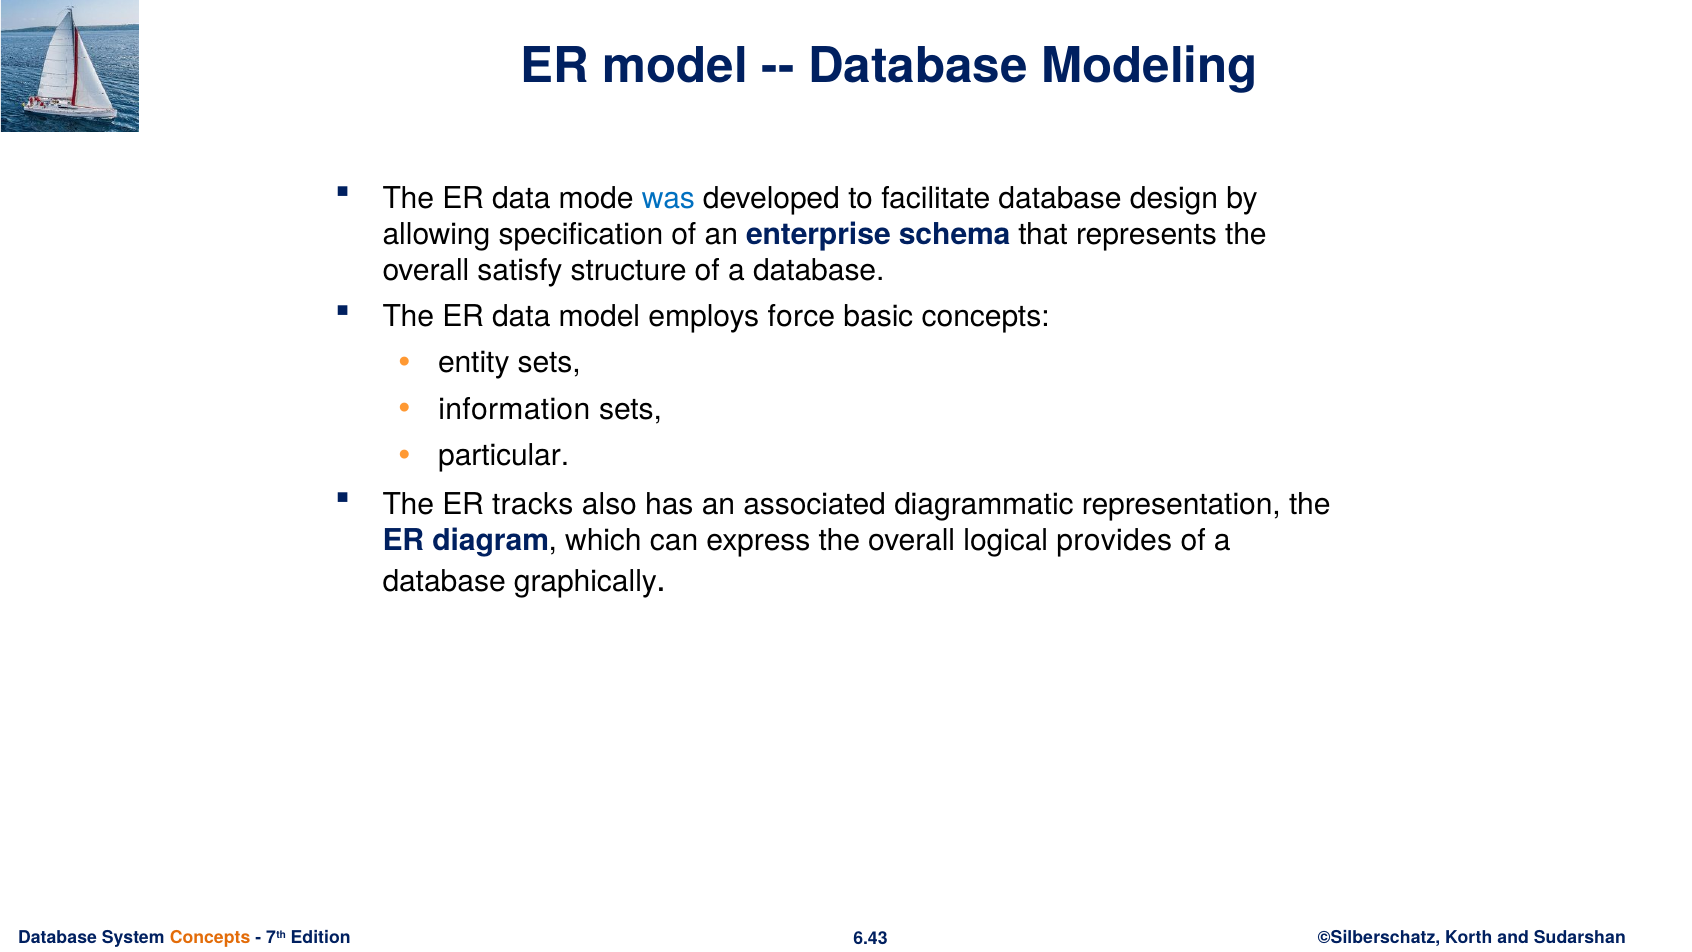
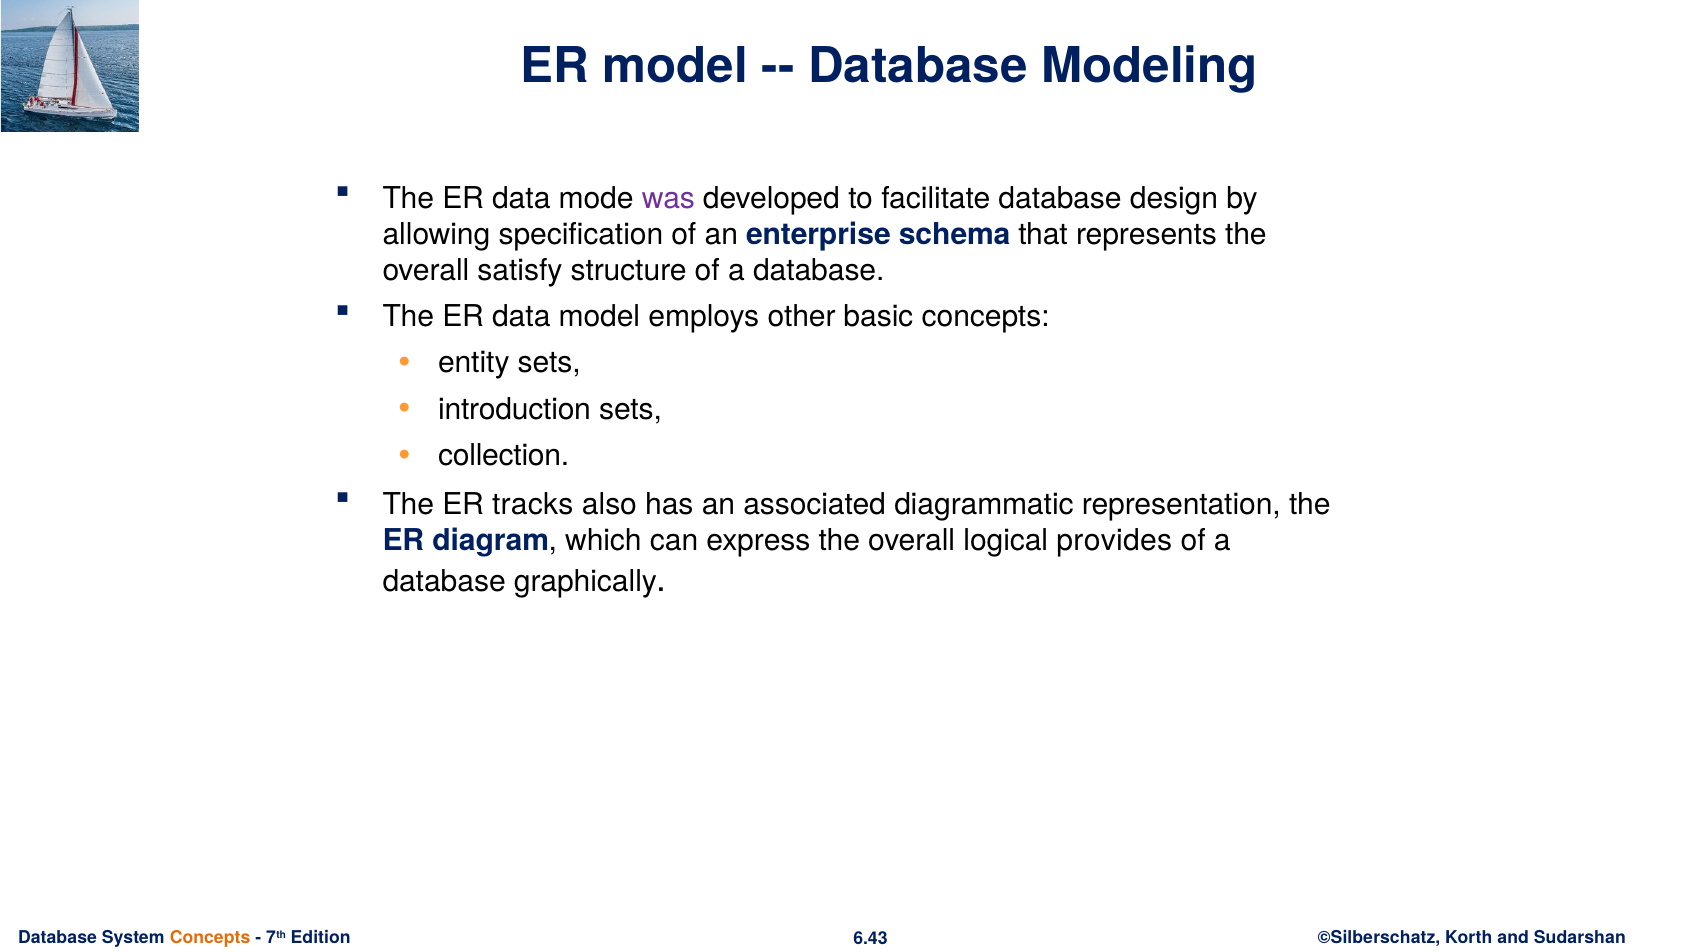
was colour: blue -> purple
force: force -> other
information: information -> introduction
particular: particular -> collection
